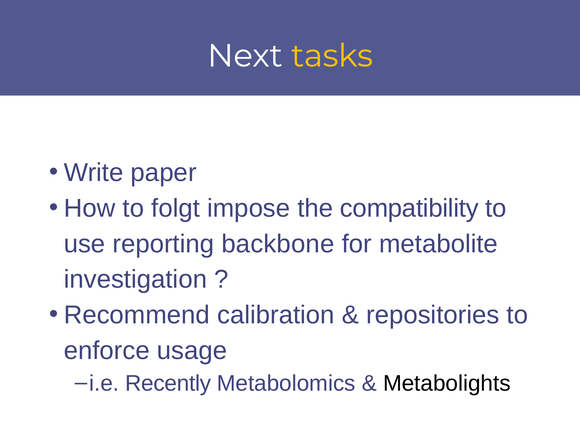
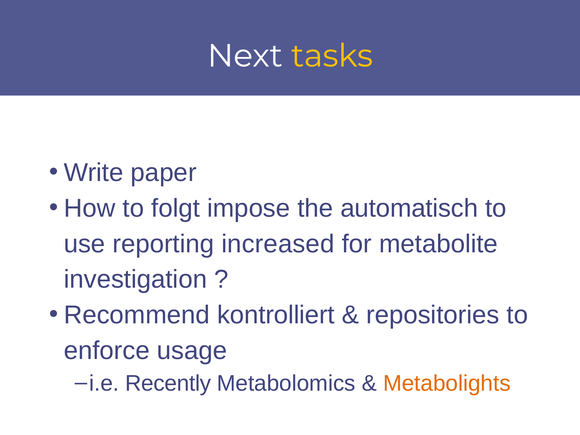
compatibility: compatibility -> automatisch
backbone: backbone -> increased
calibration: calibration -> kontrolliert
Metabolights colour: black -> orange
